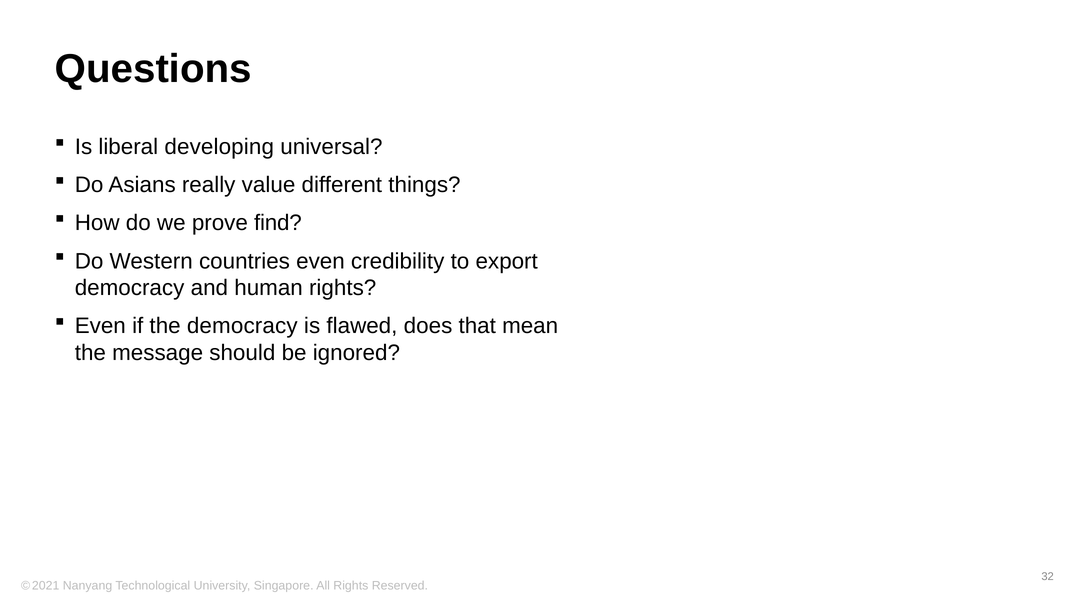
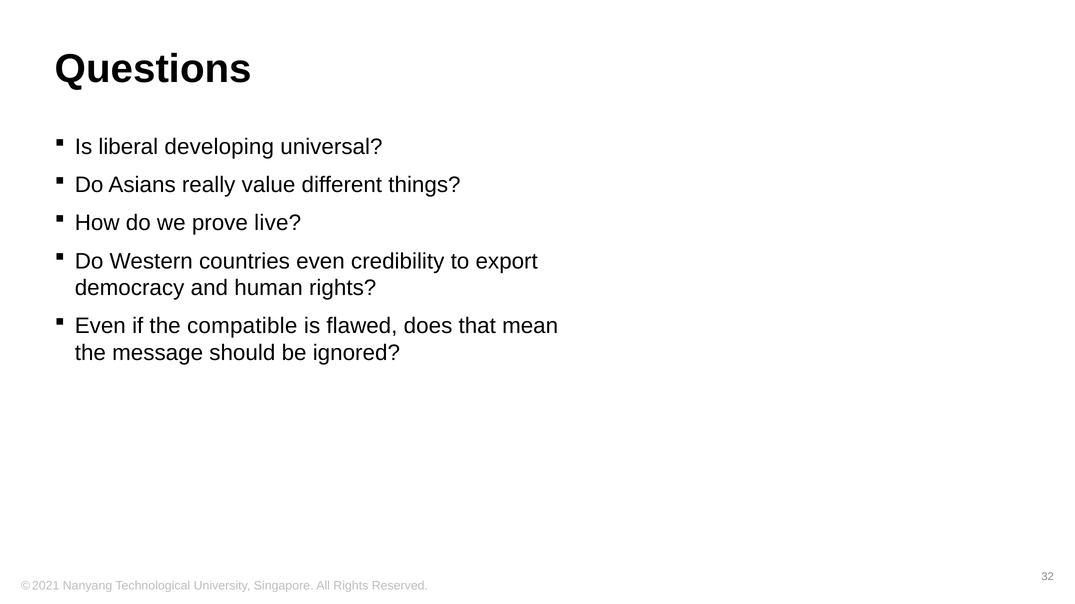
find: find -> live
the democracy: democracy -> compatible
